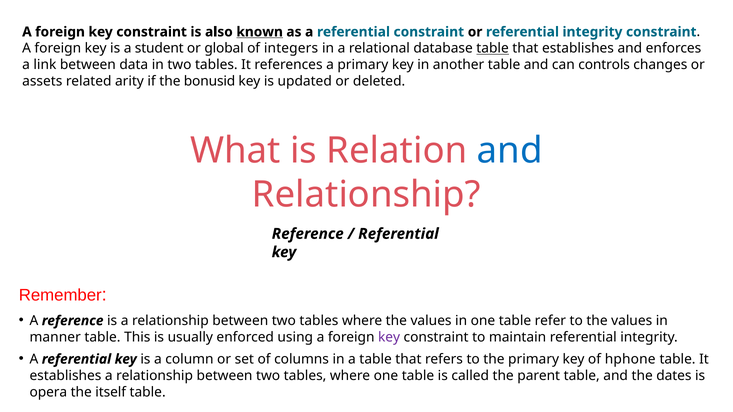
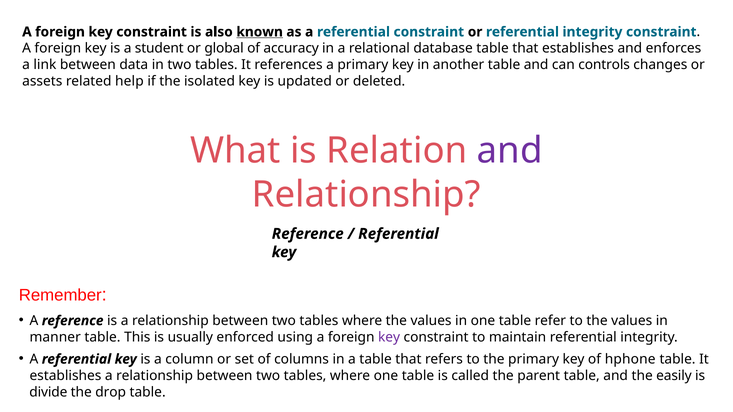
integers: integers -> accuracy
table at (493, 48) underline: present -> none
arity: arity -> help
bonusid: bonusid -> isolated
and at (510, 151) colour: blue -> purple
dates: dates -> easily
opera: opera -> divide
itself: itself -> drop
